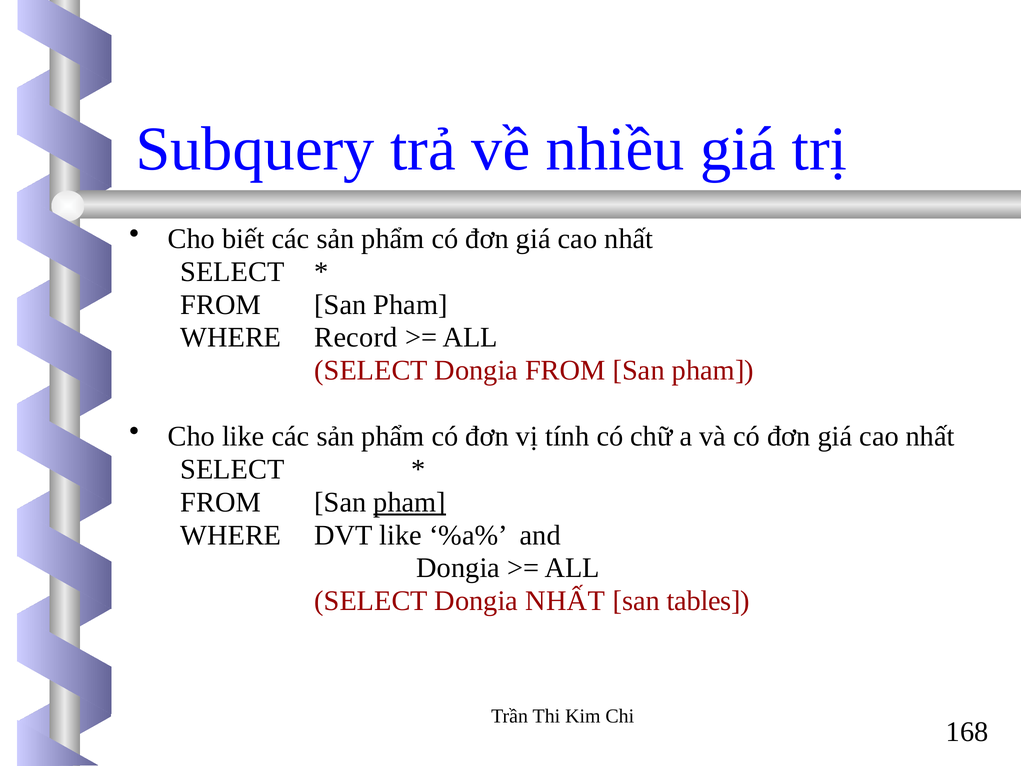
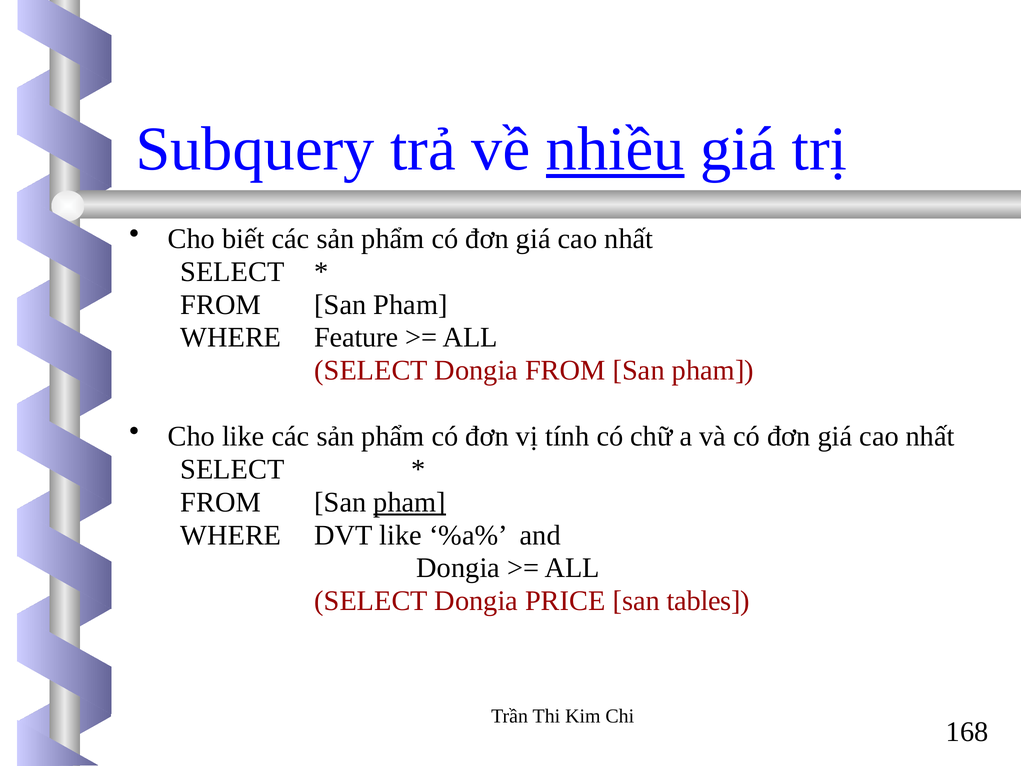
nhiều underline: none -> present
Record: Record -> Feature
Dongia NHẤT: NHẤT -> PRICE
